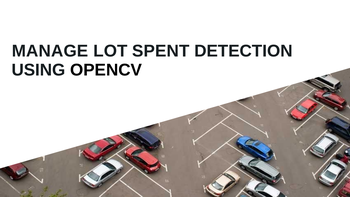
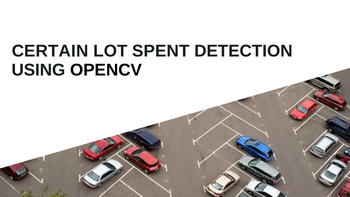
MANAGE: MANAGE -> CERTAIN
